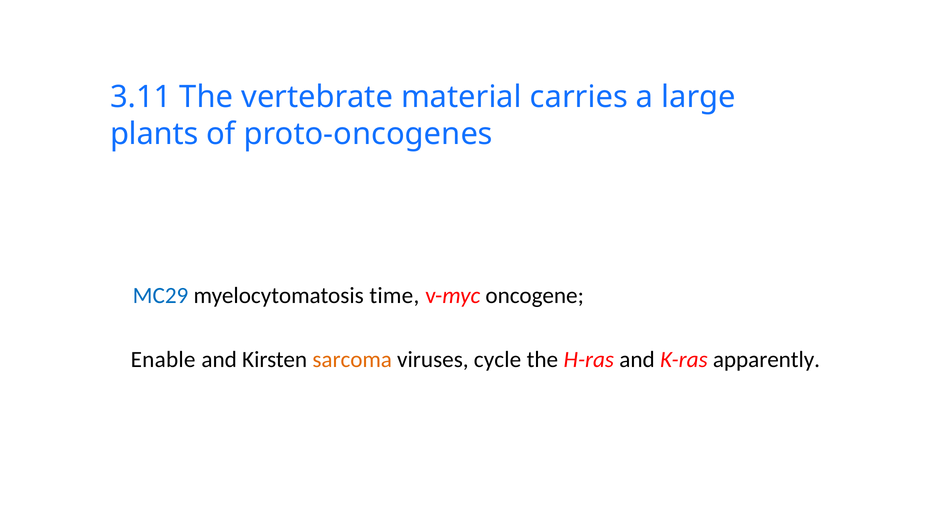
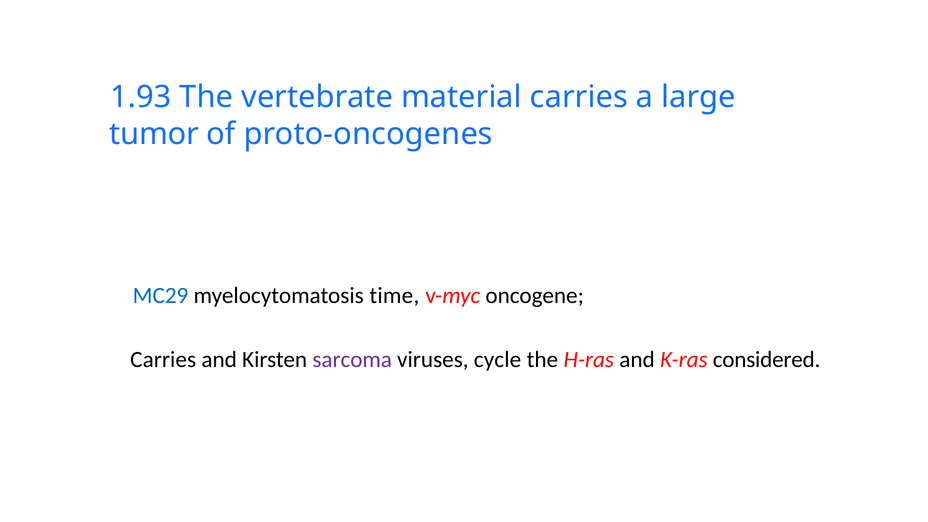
3.11: 3.11 -> 1.93
plants: plants -> tumor
Enable at (163, 360): Enable -> Carries
sarcoma colour: orange -> purple
apparently: apparently -> considered
